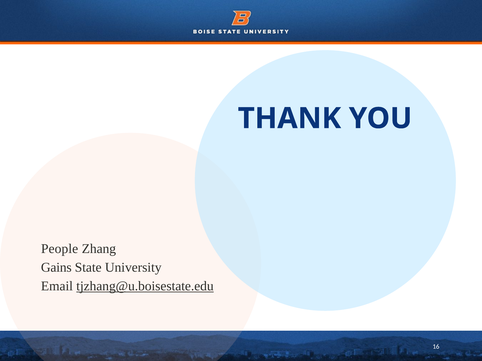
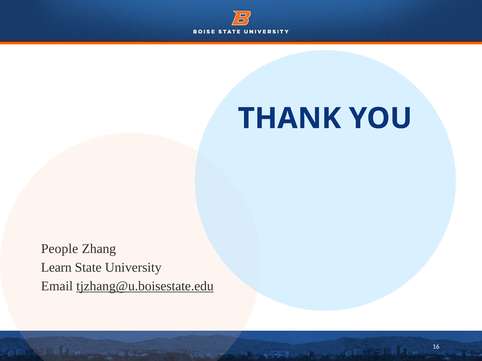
Gains: Gains -> Learn
